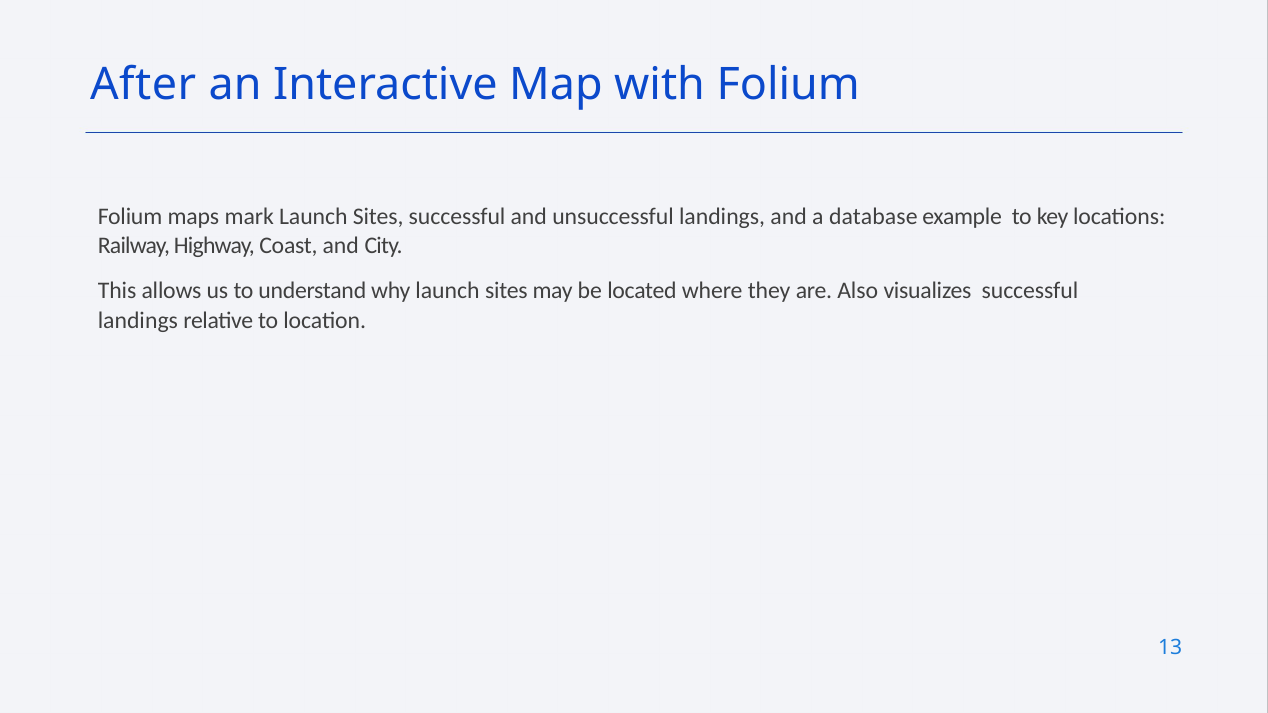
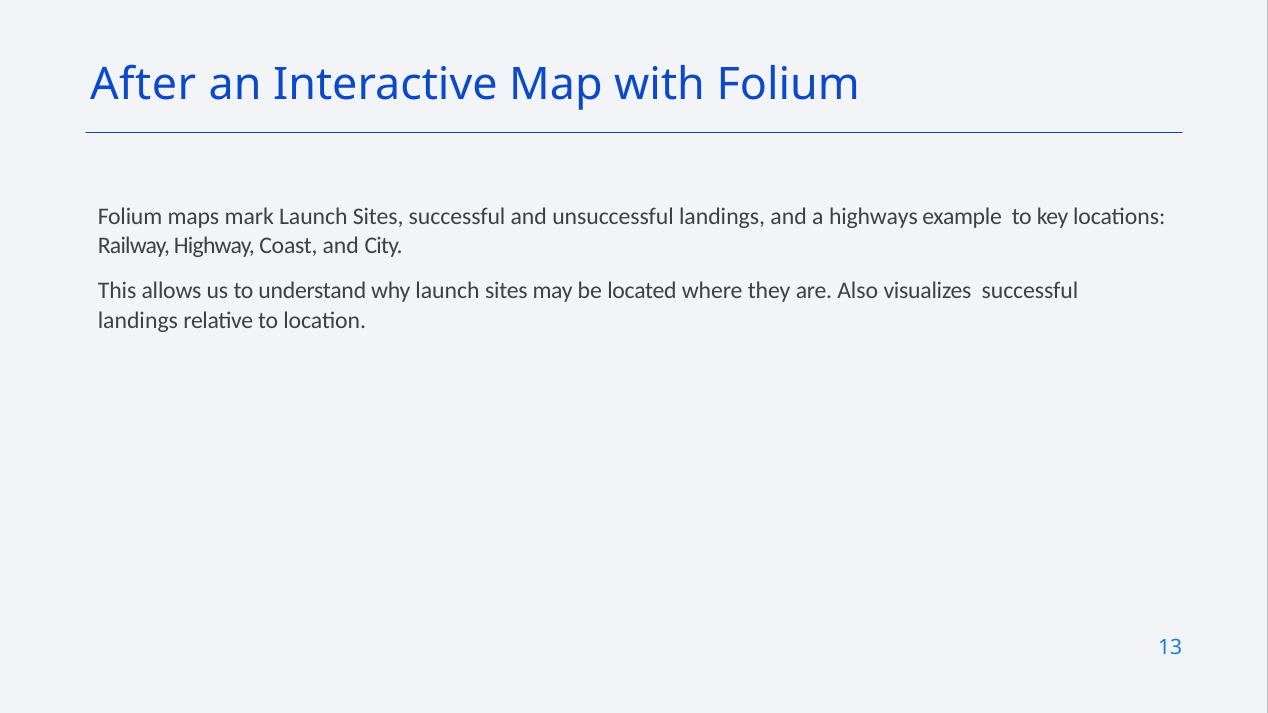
database: database -> highways
